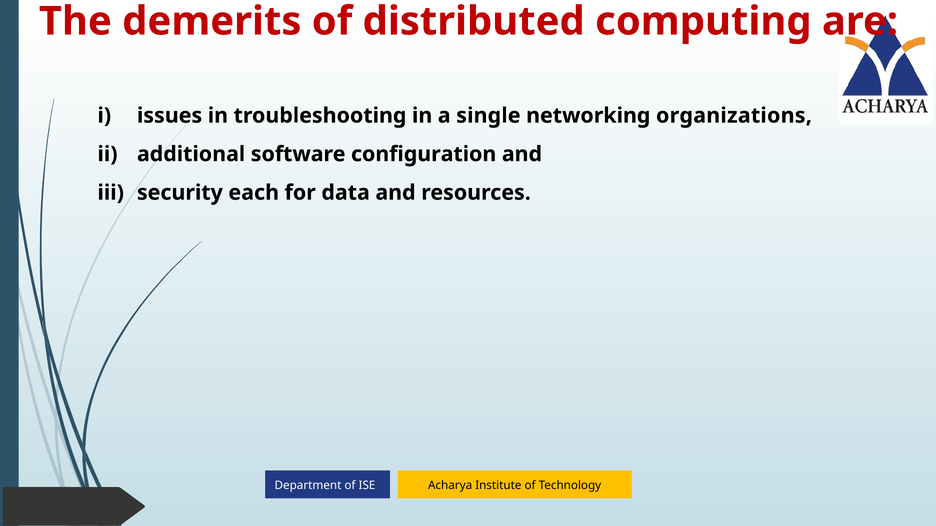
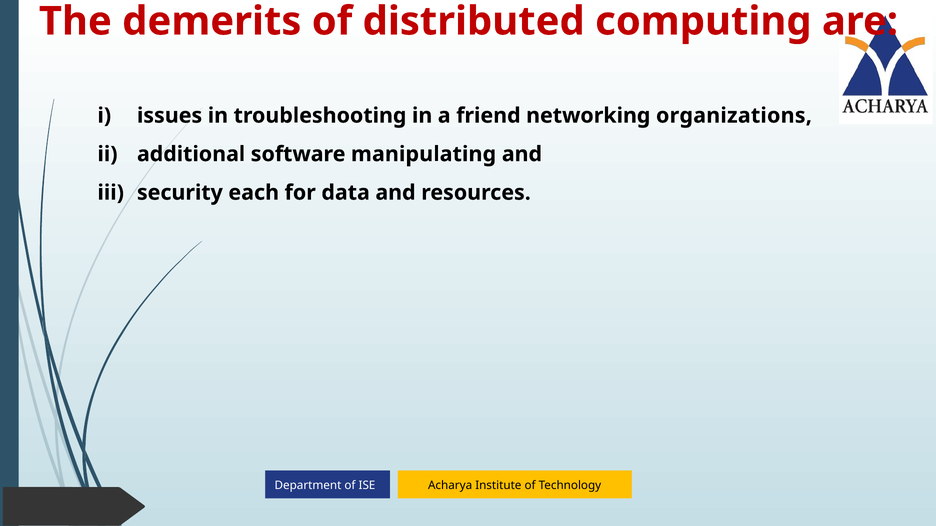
single: single -> friend
configuration: configuration -> manipulating
